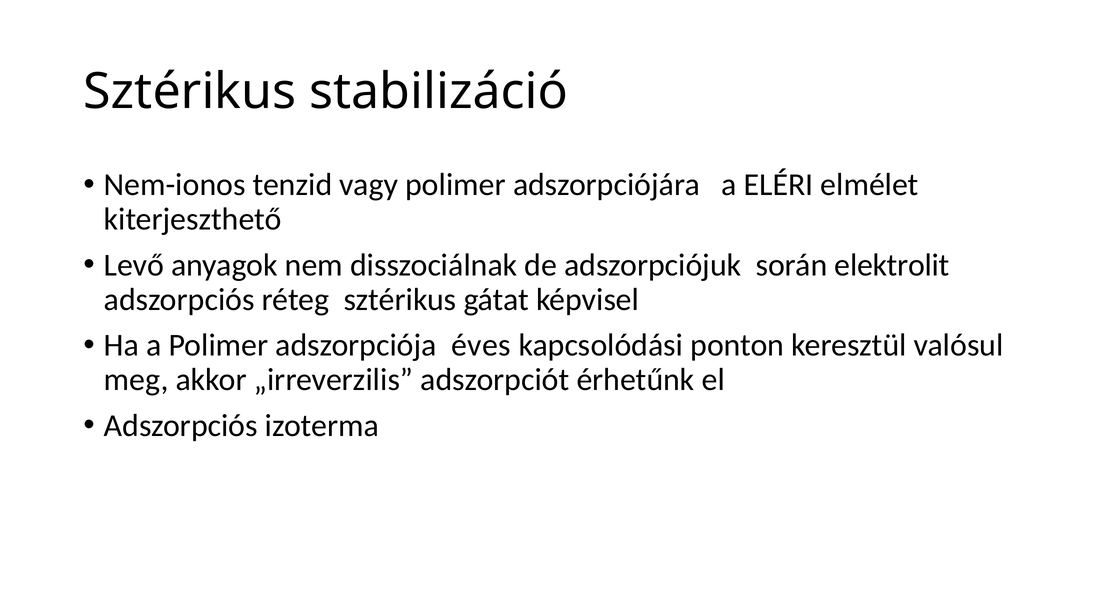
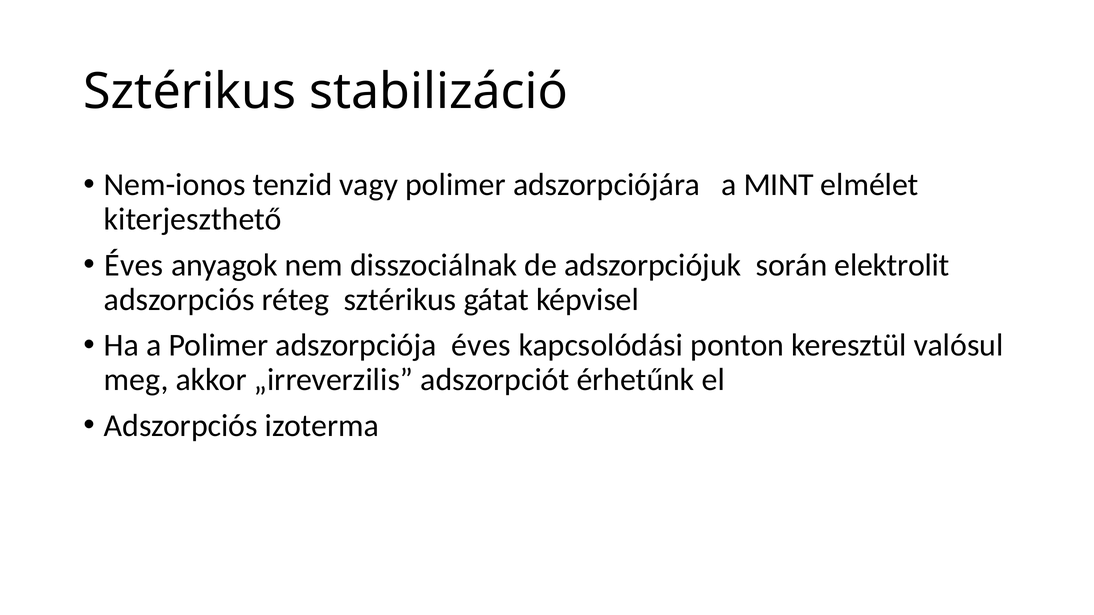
ELÉRI: ELÉRI -> MINT
Levő at (134, 265): Levő -> Éves
